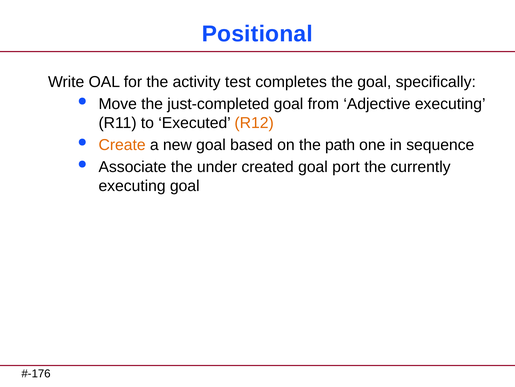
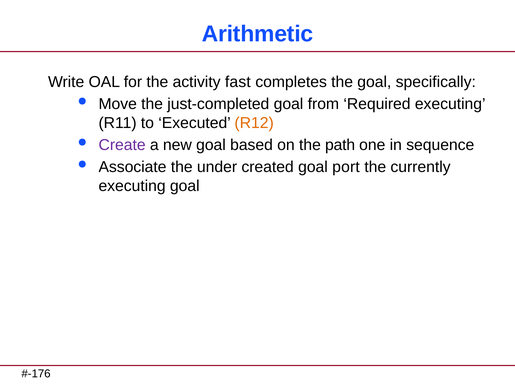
Positional: Positional -> Arithmetic
test: test -> fast
Adjective: Adjective -> Required
Create colour: orange -> purple
